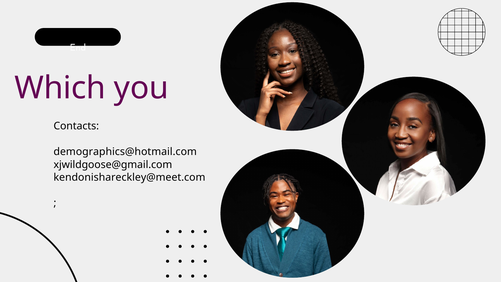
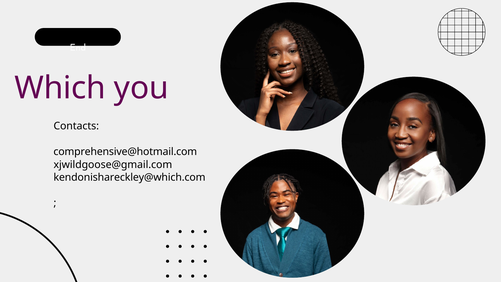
demographics@hotmail.com: demographics@hotmail.com -> comprehensive@hotmail.com
kendonishareckley@meet.com: kendonishareckley@meet.com -> kendonishareckley@which.com
